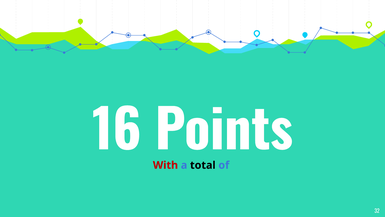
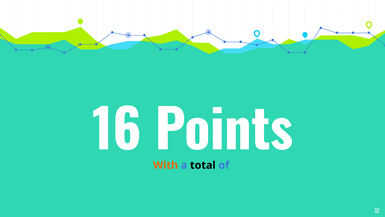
With colour: red -> orange
